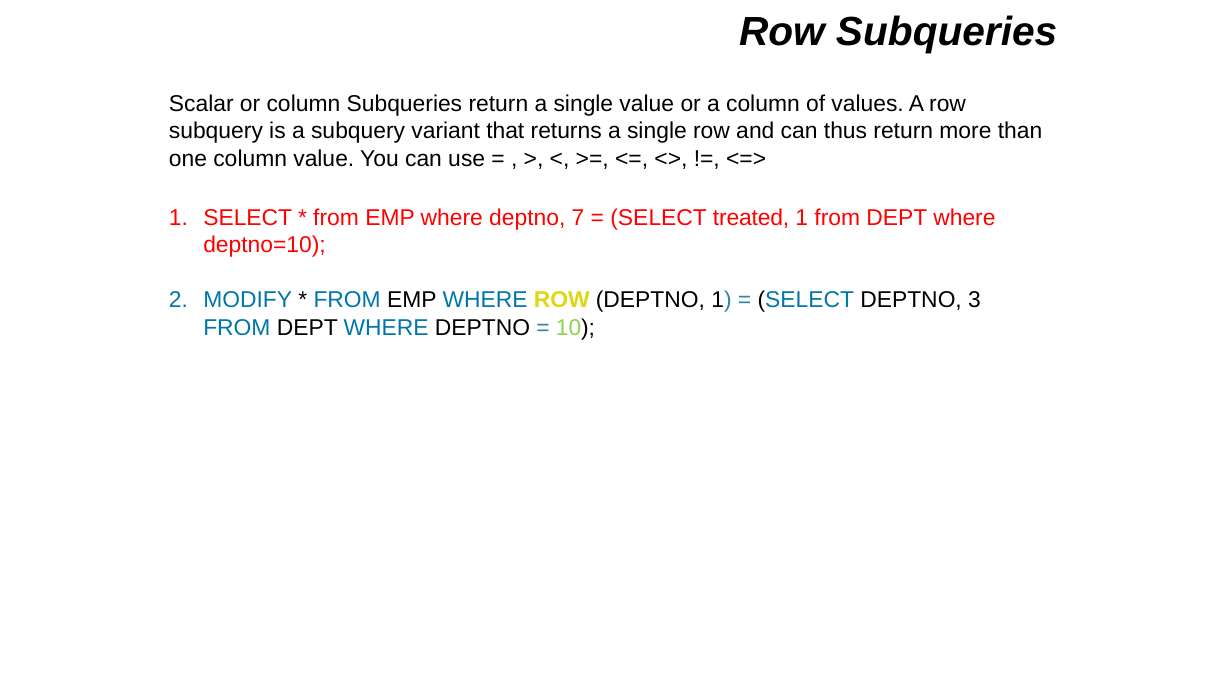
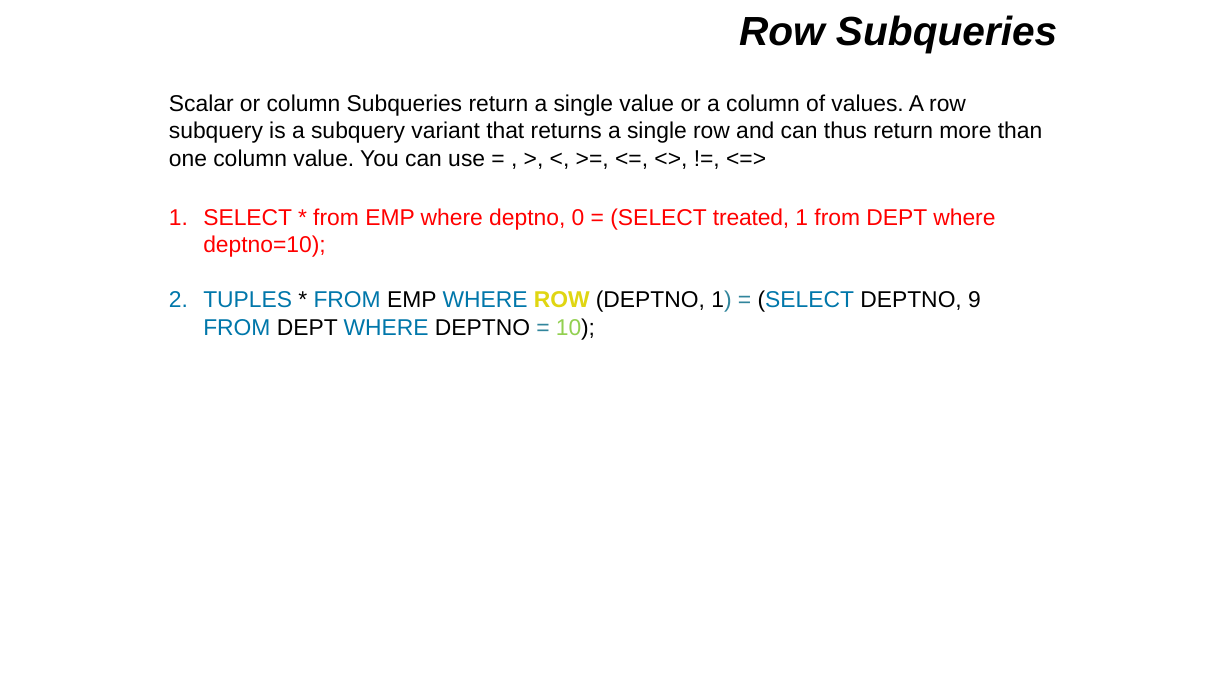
7: 7 -> 0
MODIFY: MODIFY -> TUPLES
3: 3 -> 9
